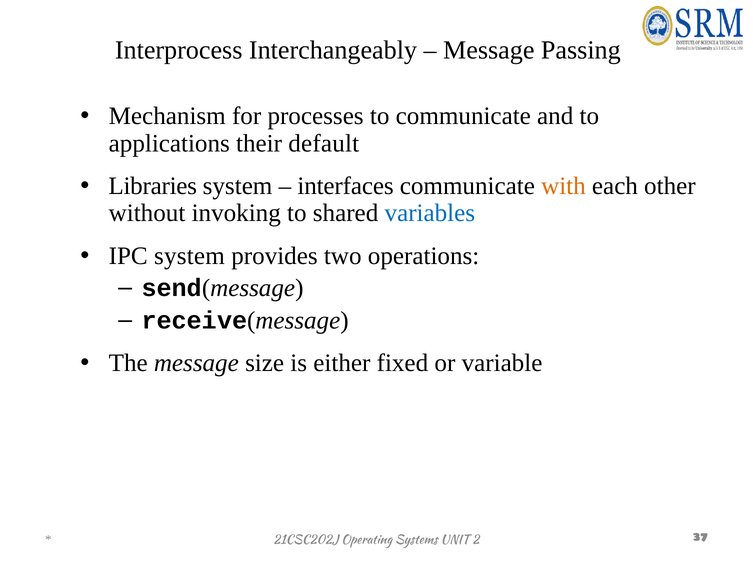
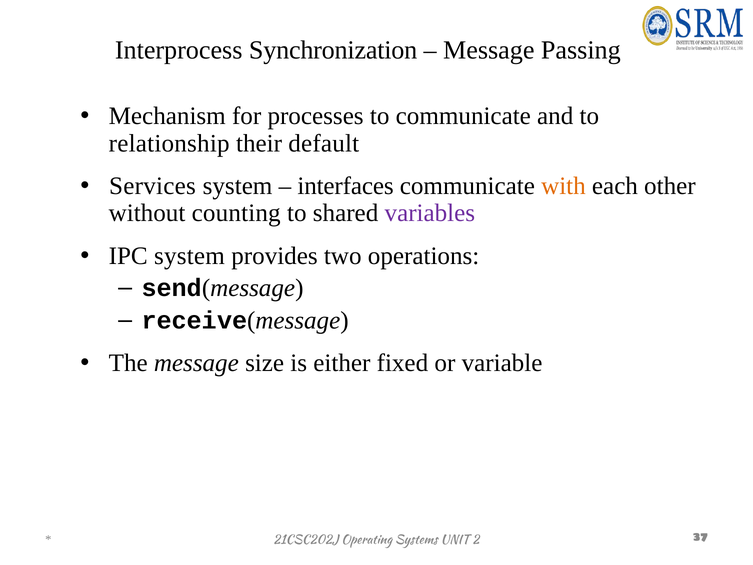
Interchangeably: Interchangeably -> Synchronization
applications: applications -> relationship
Libraries: Libraries -> Services
invoking: invoking -> counting
variables colour: blue -> purple
